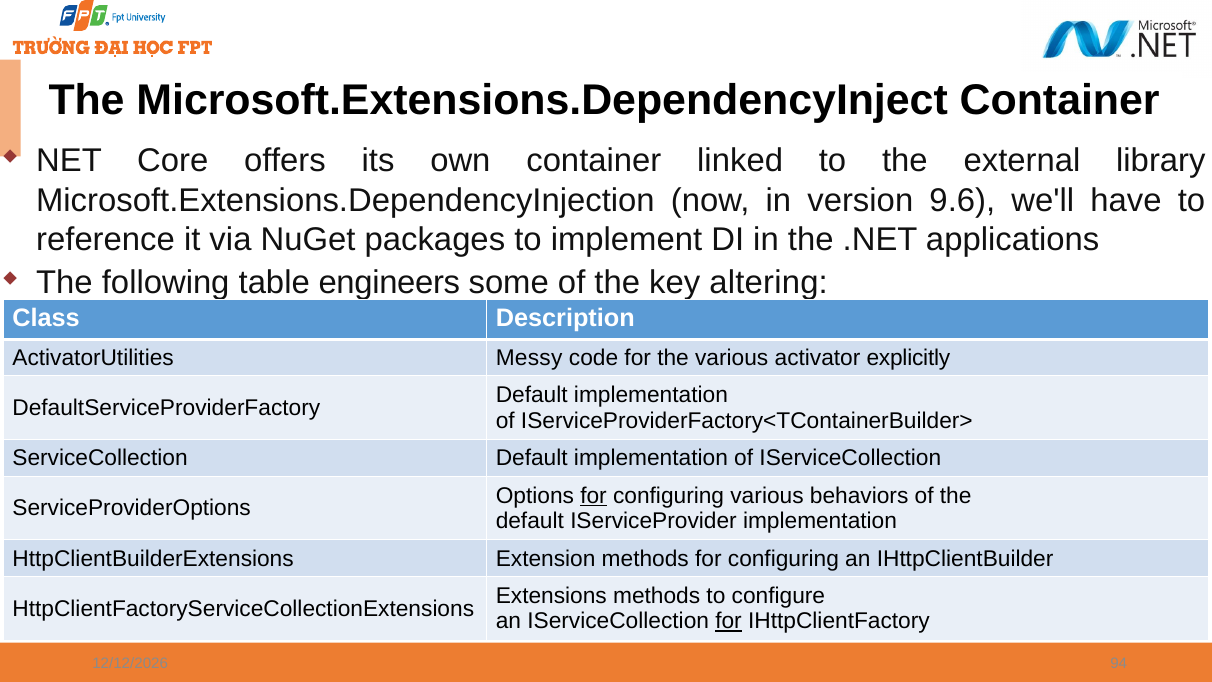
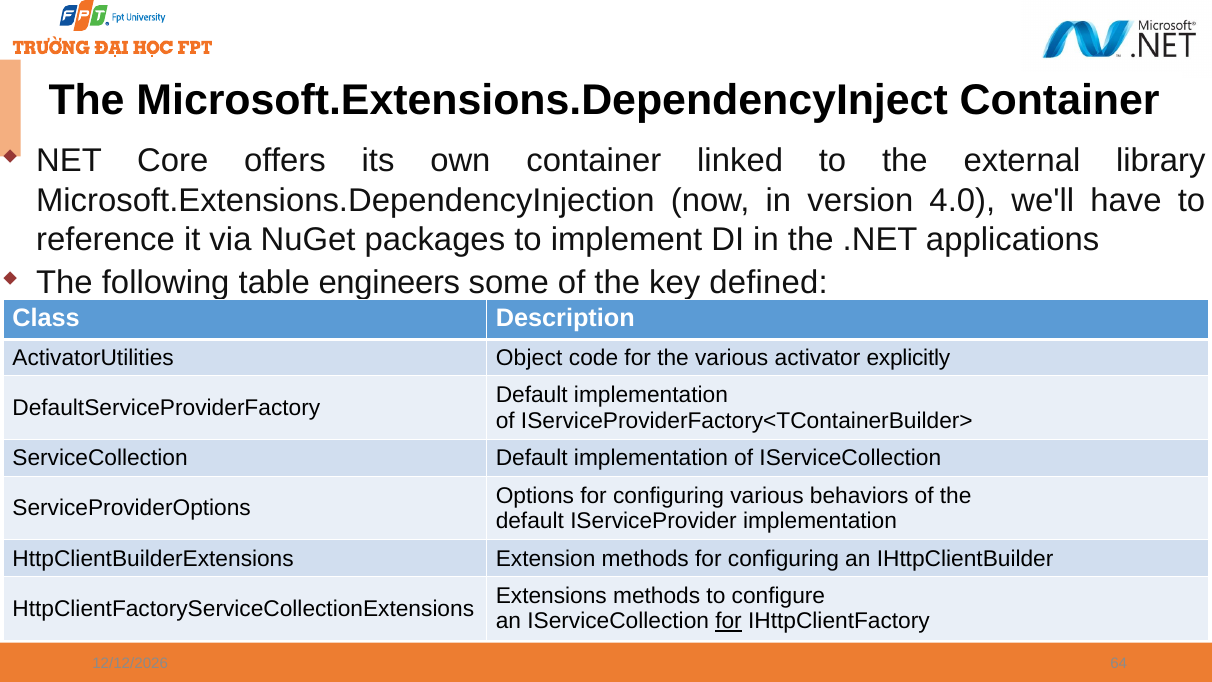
9.6: 9.6 -> 4.0
altering: altering -> defined
Messy: Messy -> Object
for at (594, 496) underline: present -> none
94: 94 -> 64
